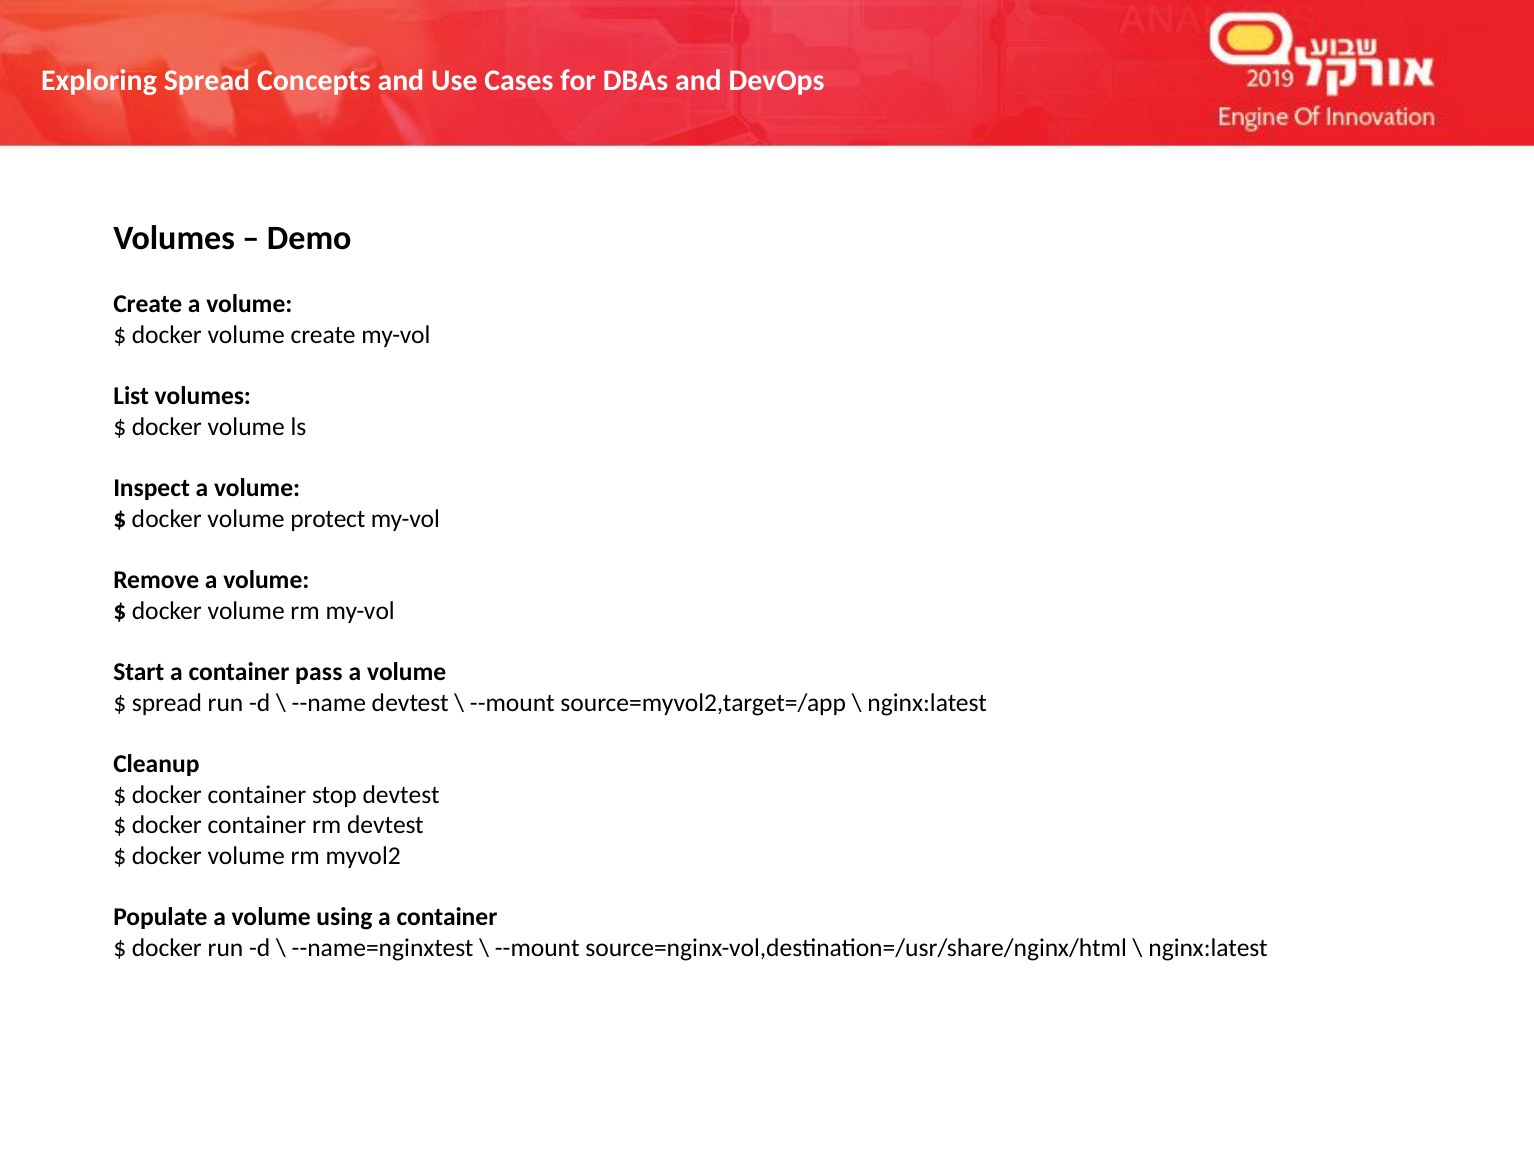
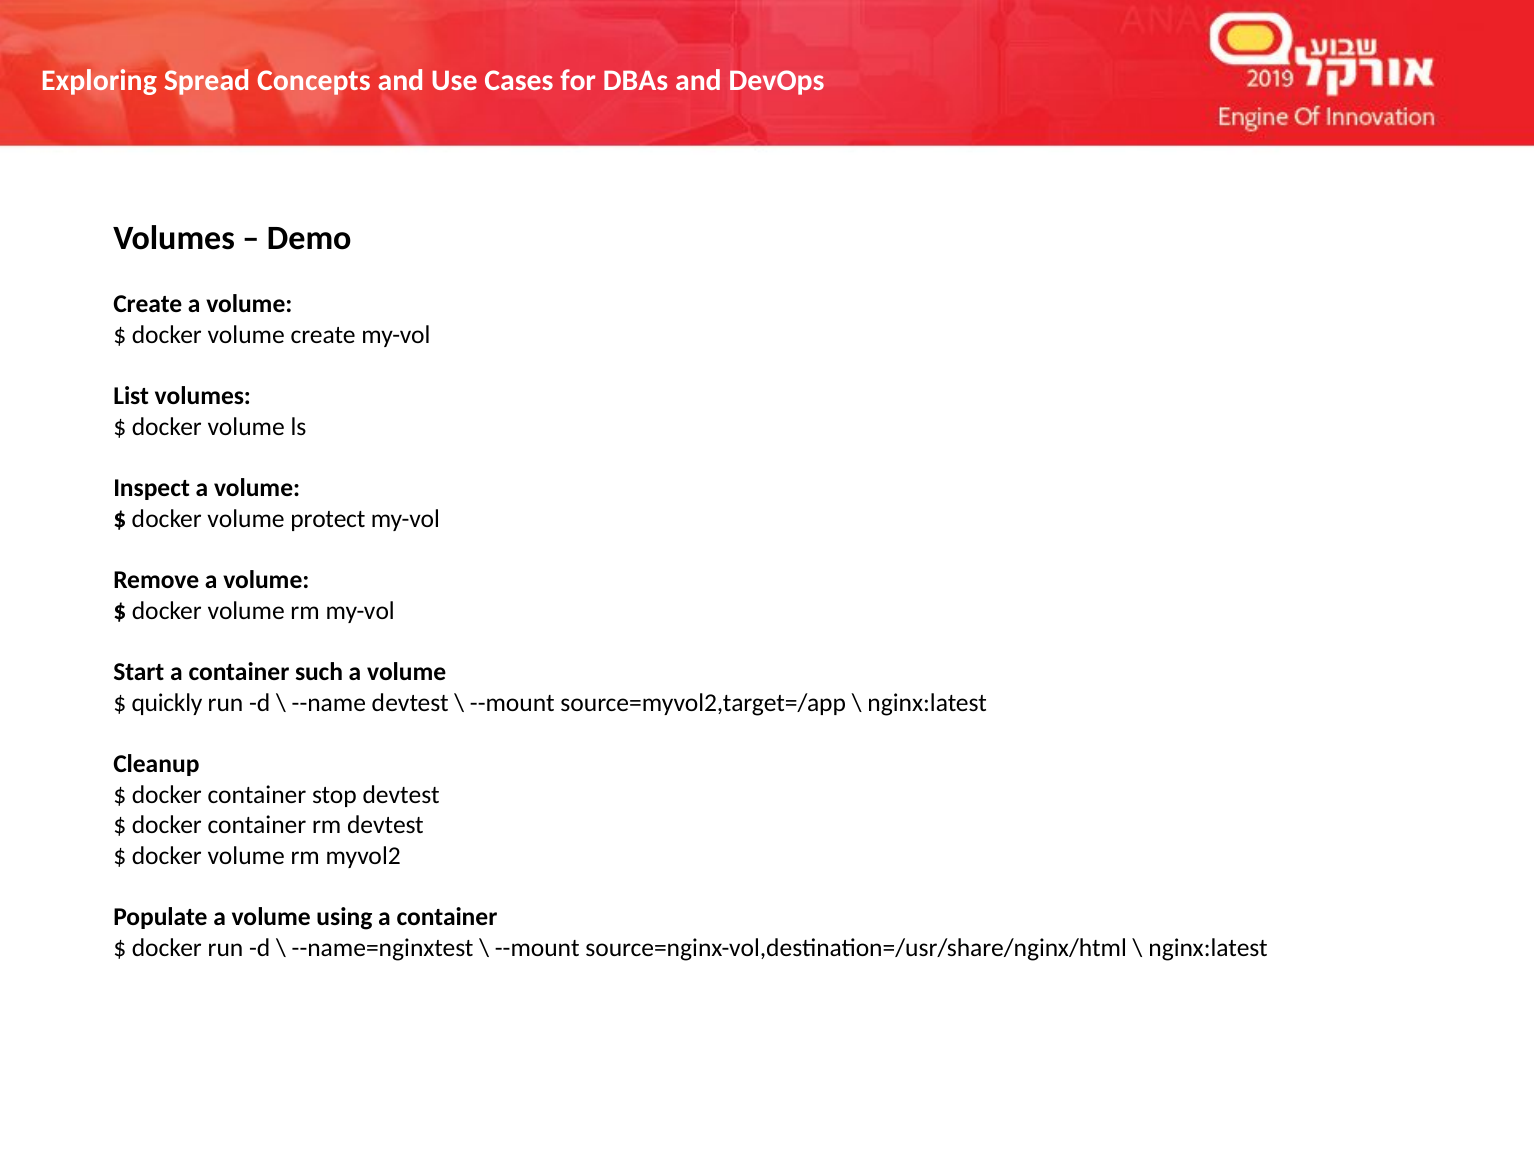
pass: pass -> such
spread at (167, 703): spread -> quickly
